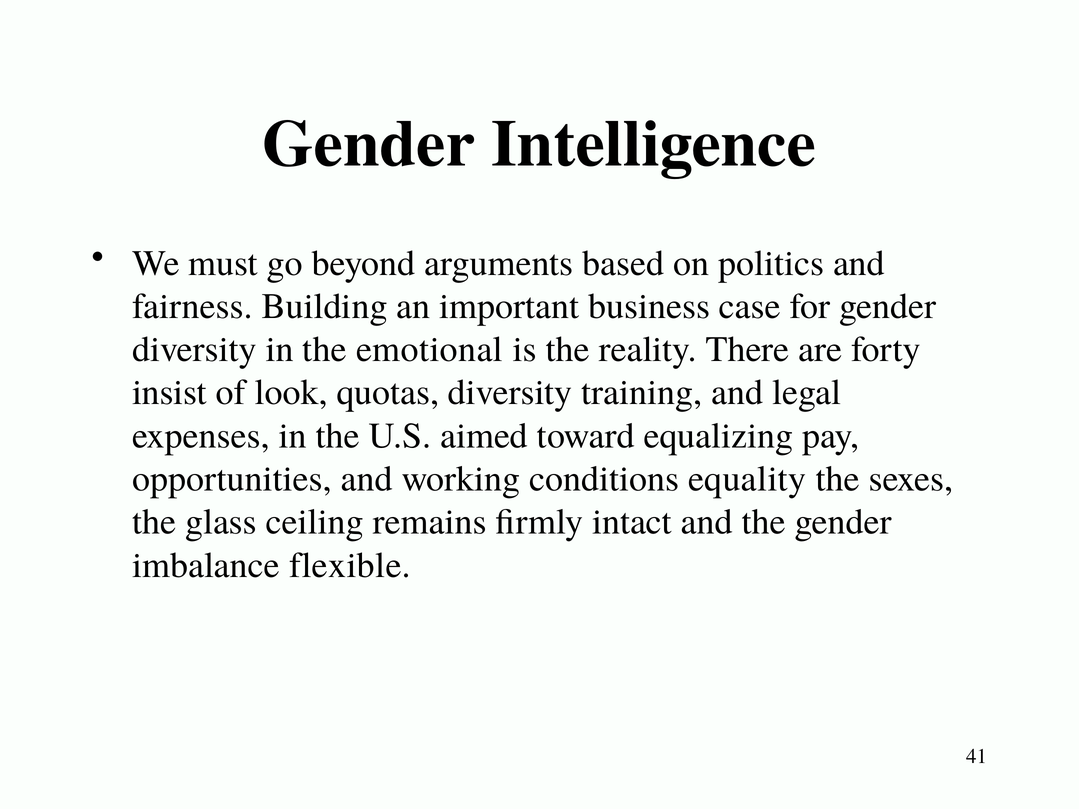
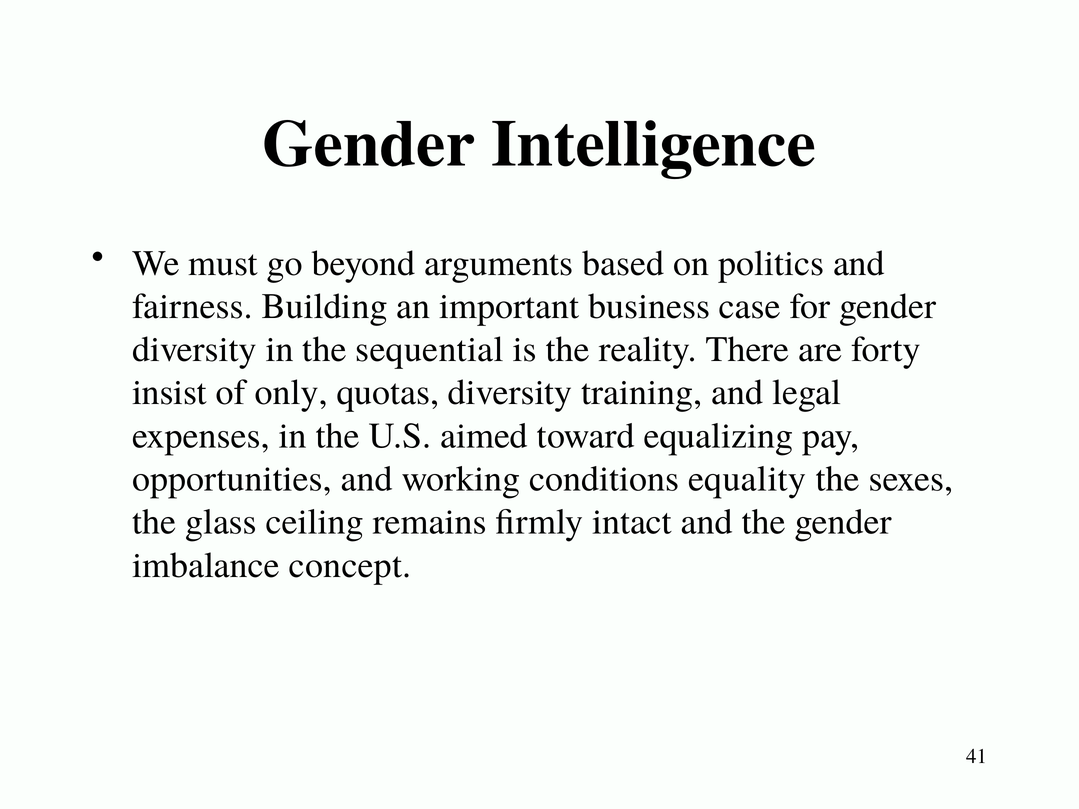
emotional: emotional -> sequential
look: look -> only
flexible: flexible -> concept
